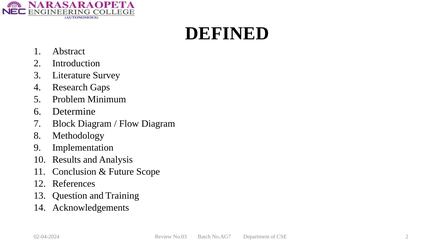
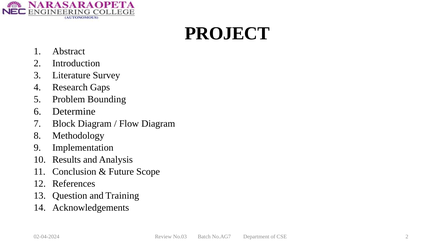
DEFINED: DEFINED -> PROJECT
Minimum: Minimum -> Bounding
